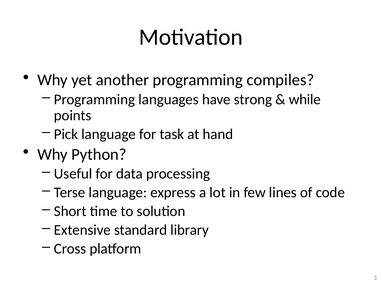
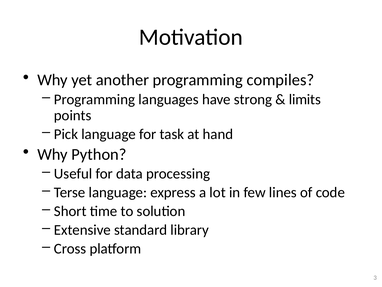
while: while -> limits
